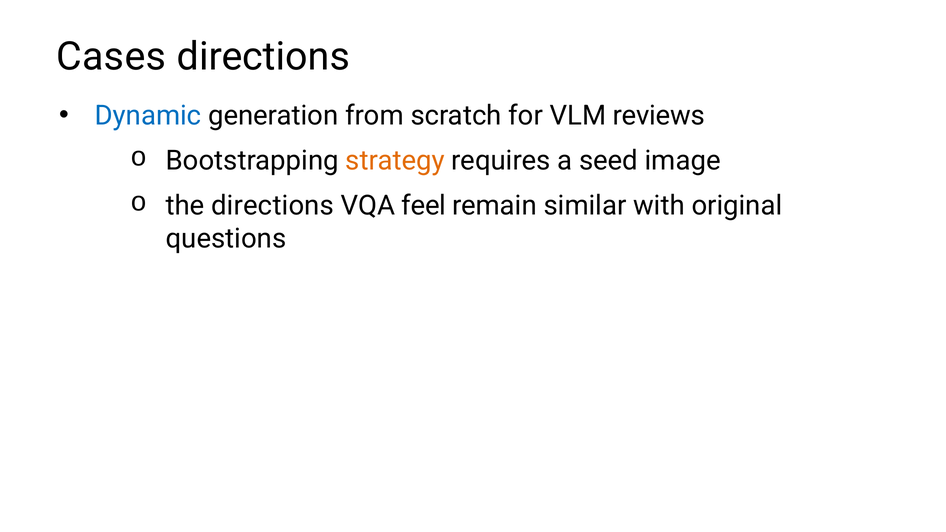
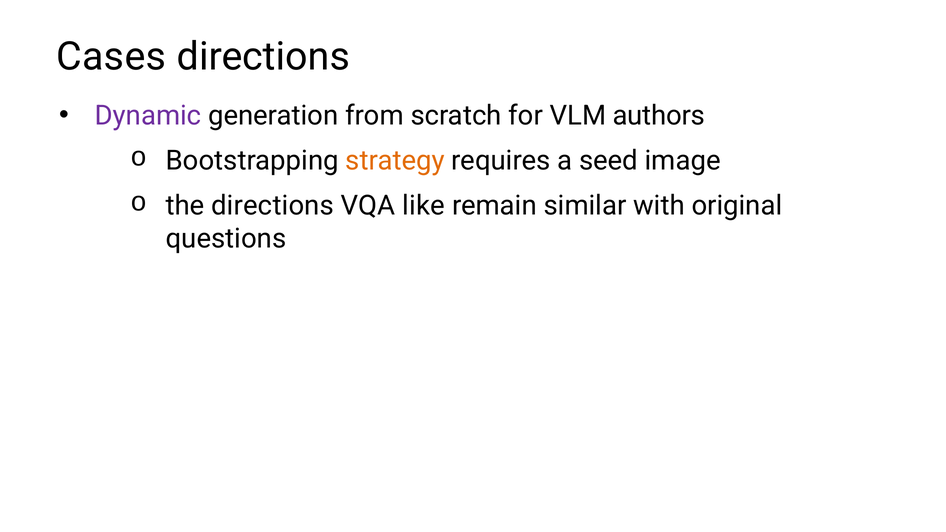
Dynamic colour: blue -> purple
reviews: reviews -> authors
feel: feel -> like
